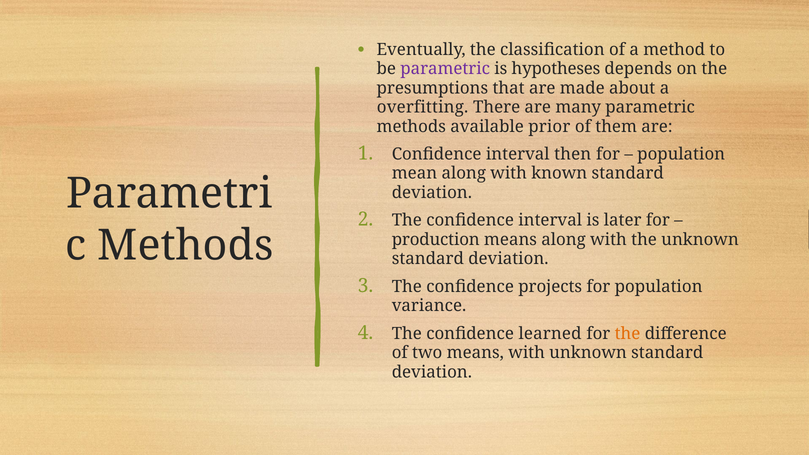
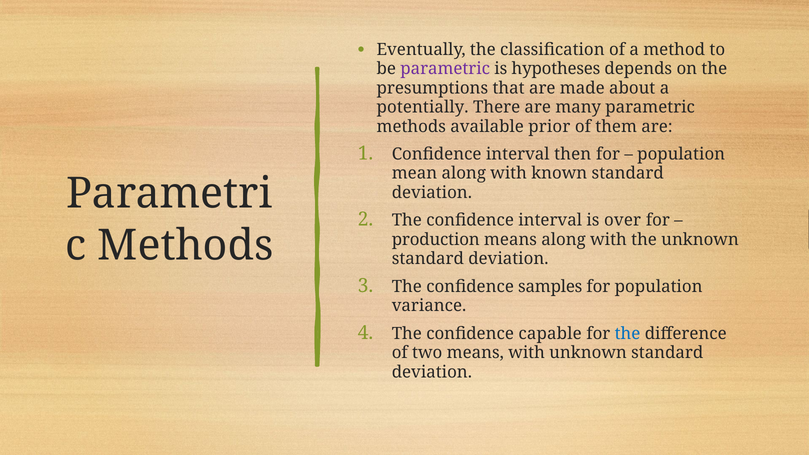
overfitting: overfitting -> potentially
later: later -> over
projects: projects -> samples
learned: learned -> capable
the at (628, 333) colour: orange -> blue
